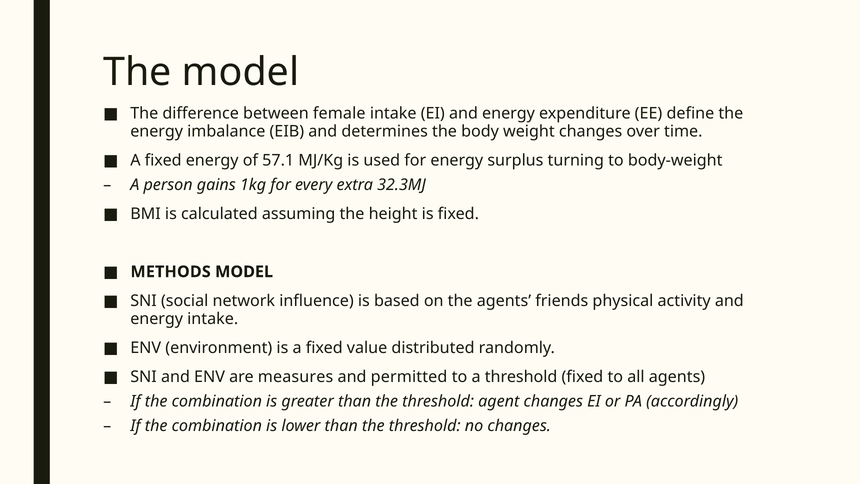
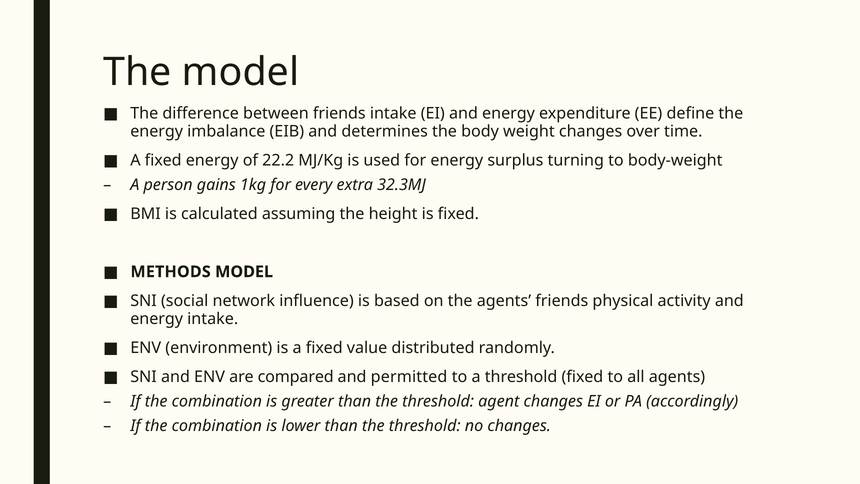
between female: female -> friends
57.1: 57.1 -> 22.2
measures: measures -> compared
